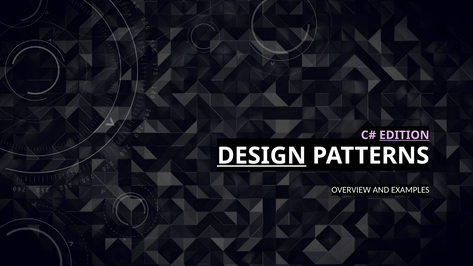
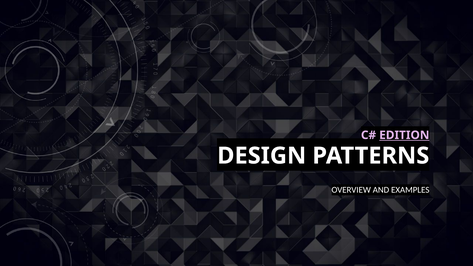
DESIGN underline: present -> none
